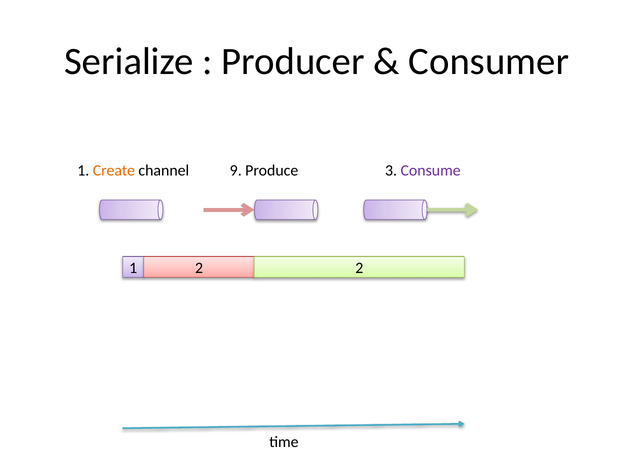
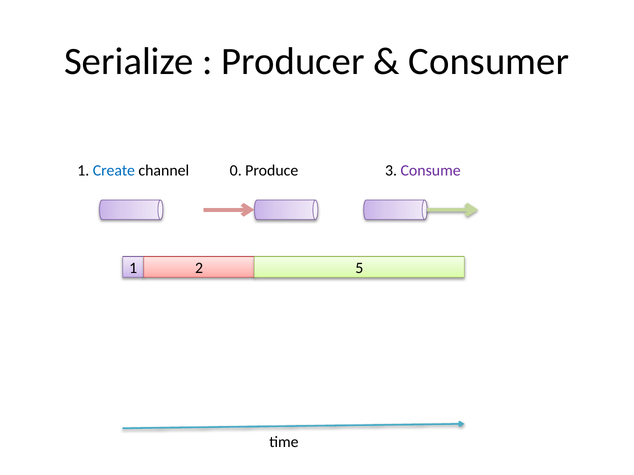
Create colour: orange -> blue
9: 9 -> 0
2 2: 2 -> 5
